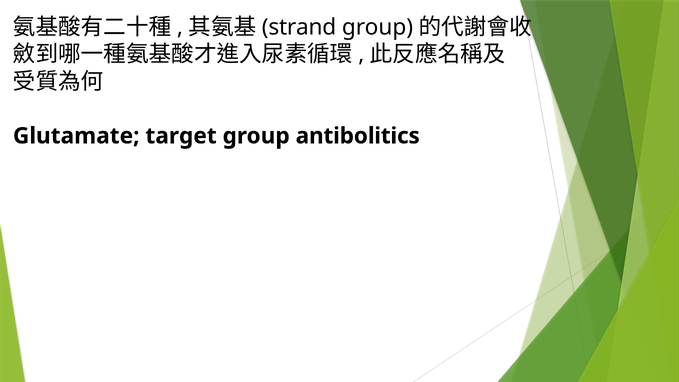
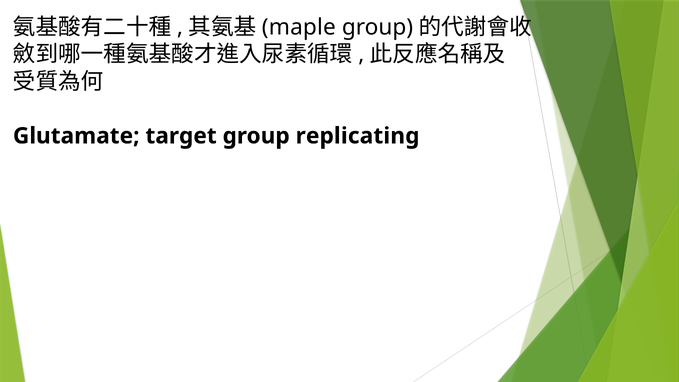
strand: strand -> maple
antibolitics: antibolitics -> replicating
